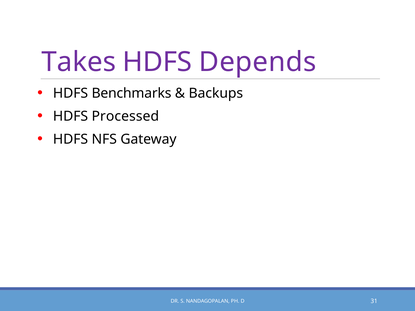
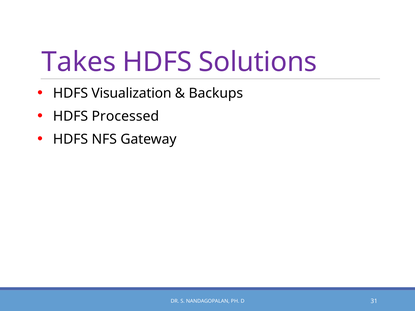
Depends: Depends -> Solutions
Benchmarks: Benchmarks -> Visualization
